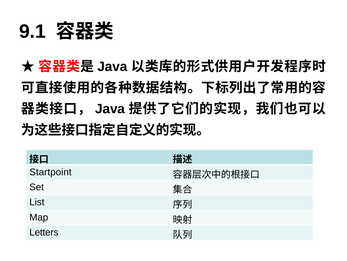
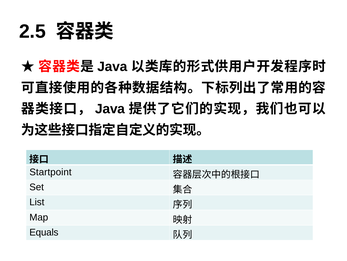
9.1: 9.1 -> 2.5
Letters: Letters -> Equals
